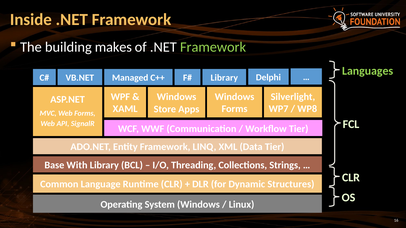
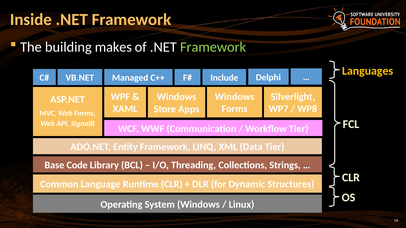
Languages colour: light green -> yellow
Library at (224, 78): Library -> Include
With: With -> Code
